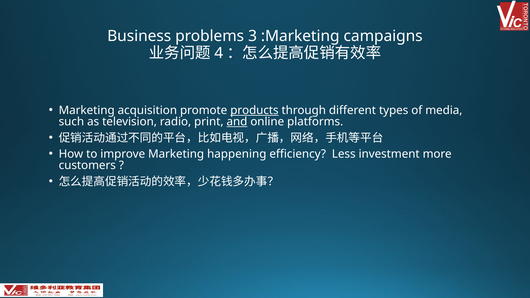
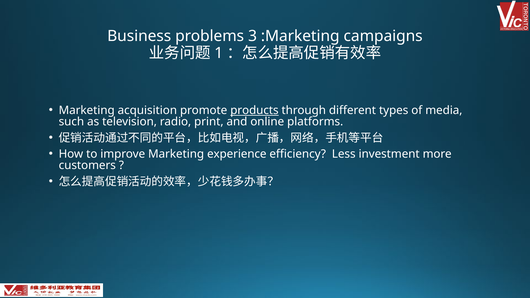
4: 4 -> 1
and underline: present -> none
happening: happening -> experience
